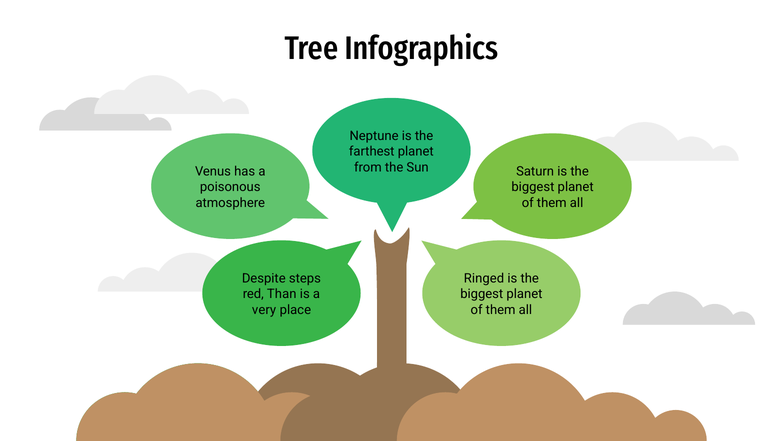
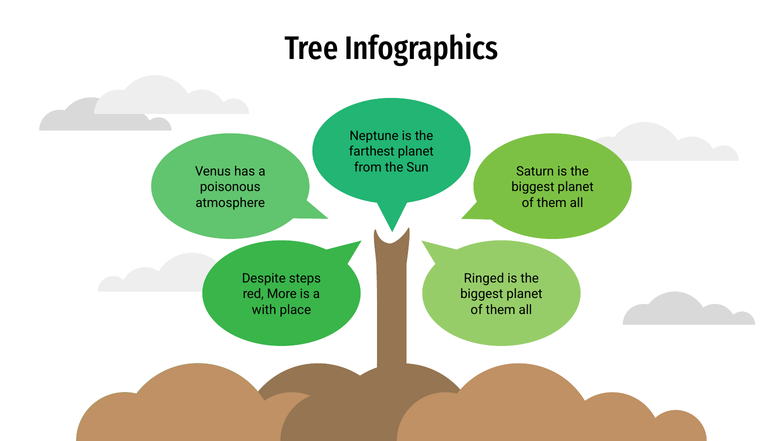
Than: Than -> More
very: very -> with
